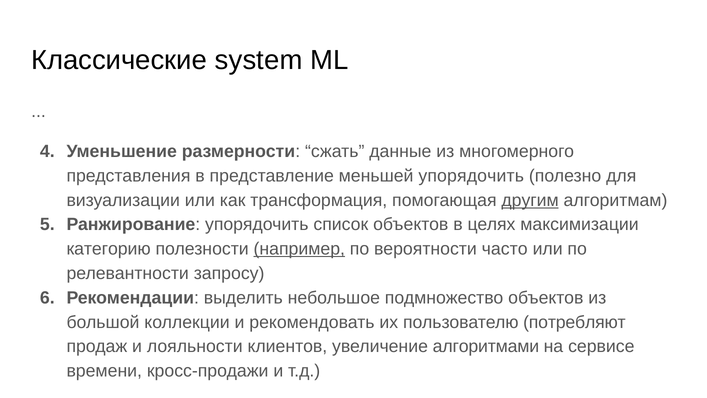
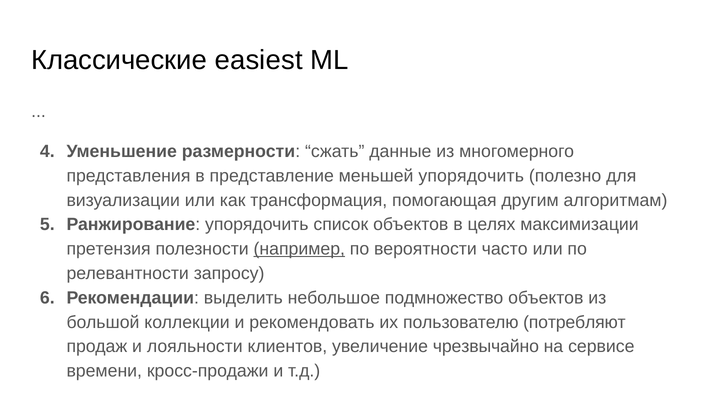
system: system -> easiest
другим underline: present -> none
категорию: категорию -> претензия
алгоритмами: алгоритмами -> чрезвычайно
